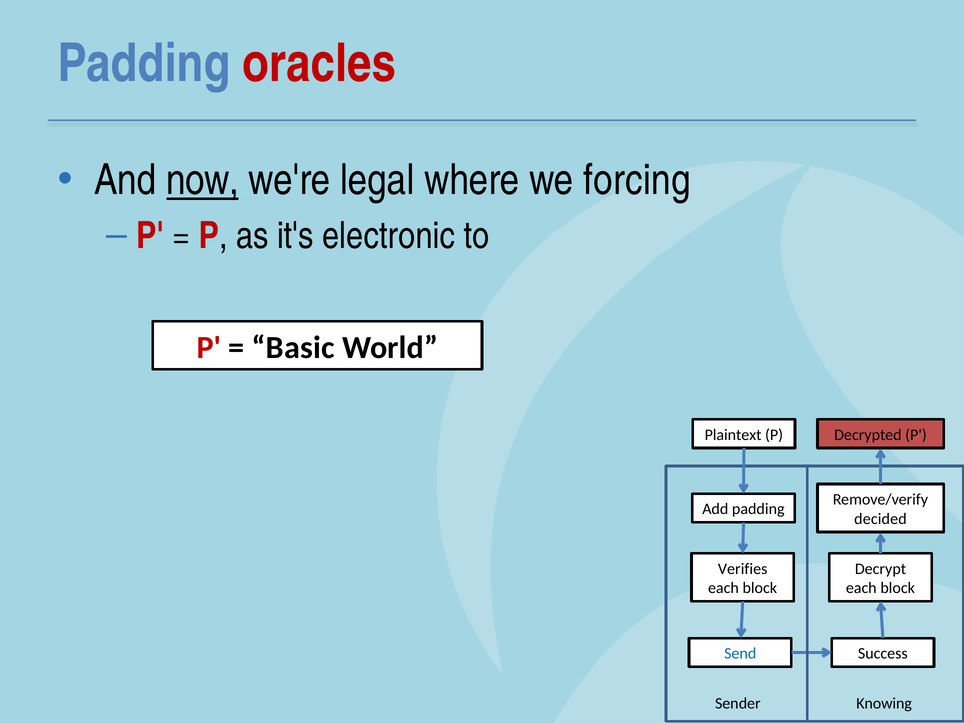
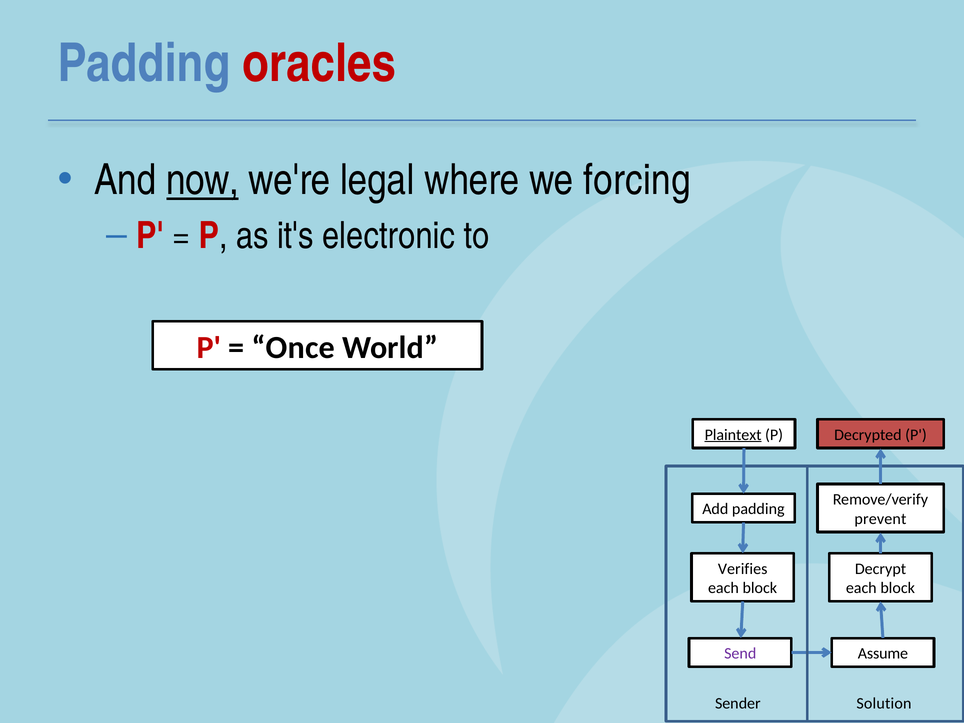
Basic: Basic -> Once
Plaintext underline: none -> present
decided: decided -> prevent
Send colour: blue -> purple
Success: Success -> Assume
Knowing: Knowing -> Solution
